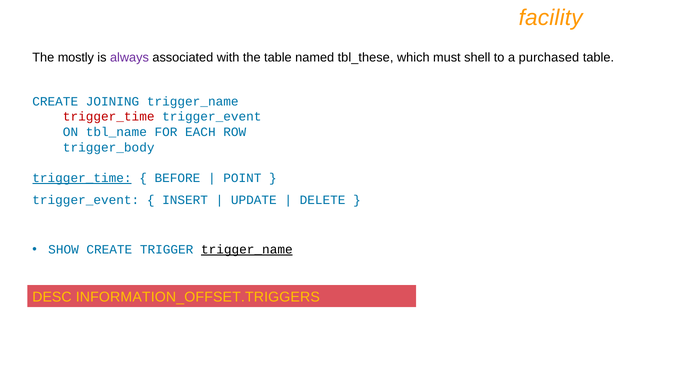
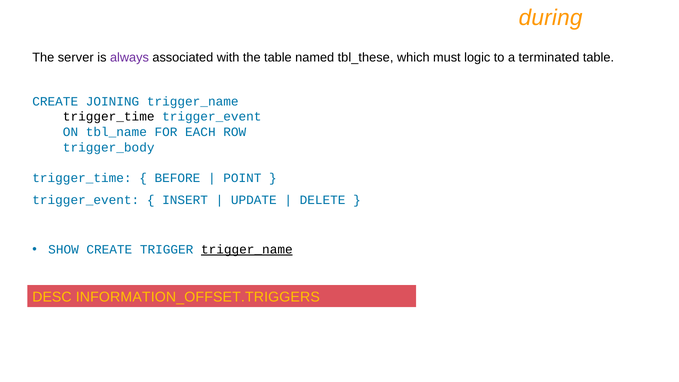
facility: facility -> during
mostly: mostly -> server
shell: shell -> logic
purchased: purchased -> terminated
trigger_time at (109, 117) colour: red -> black
trigger_time at (82, 178) underline: present -> none
